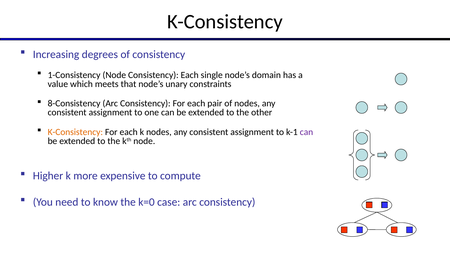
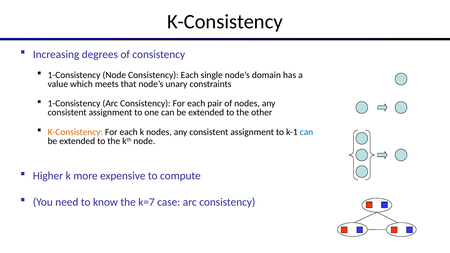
8-Consistency at (74, 104): 8-Consistency -> 1-Consistency
can at (306, 132) colour: purple -> blue
k=0: k=0 -> k=7
